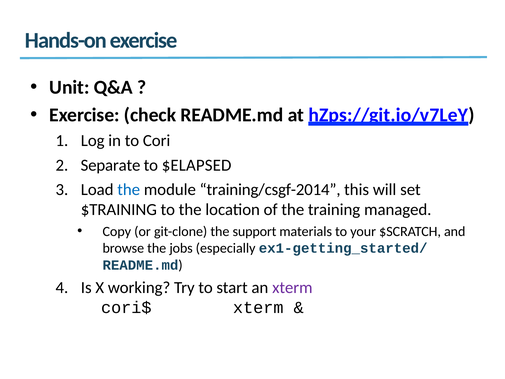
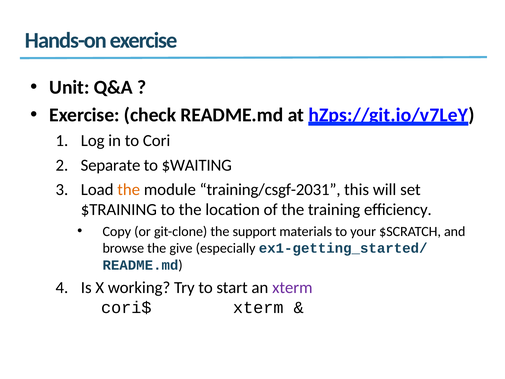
$ELAPSED: $ELAPSED -> $WAITING
the at (129, 189) colour: blue -> orange
training/csgf-2014: training/csgf-2014 -> training/csgf-2031
managed: managed -> eﬃciency
jobs: jobs -> give
